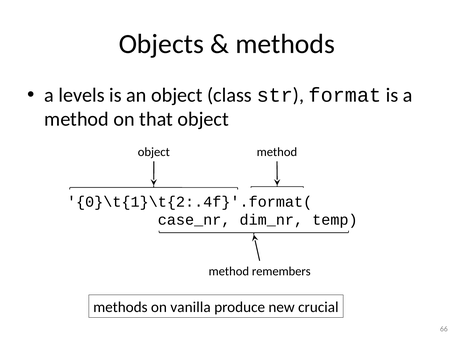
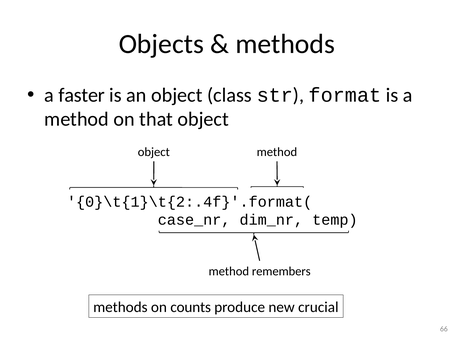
levels: levels -> faster
vanilla: vanilla -> counts
